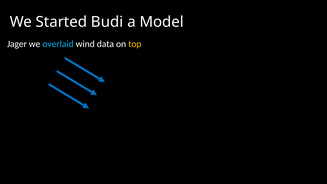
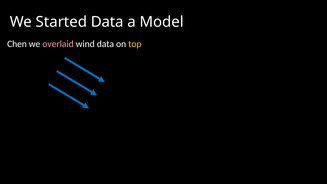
Started Budi: Budi -> Data
Jager: Jager -> Chen
overlaid colour: light blue -> pink
